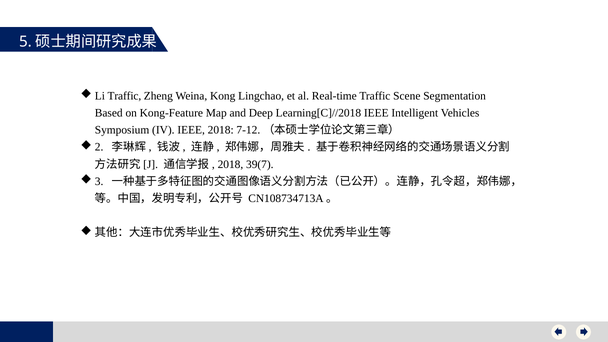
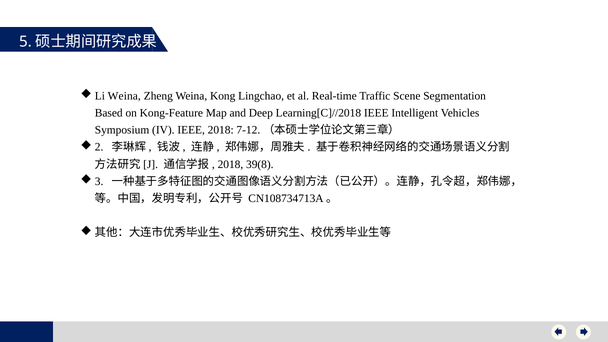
Li Traffic: Traffic -> Weina
39(7: 39(7 -> 39(8
